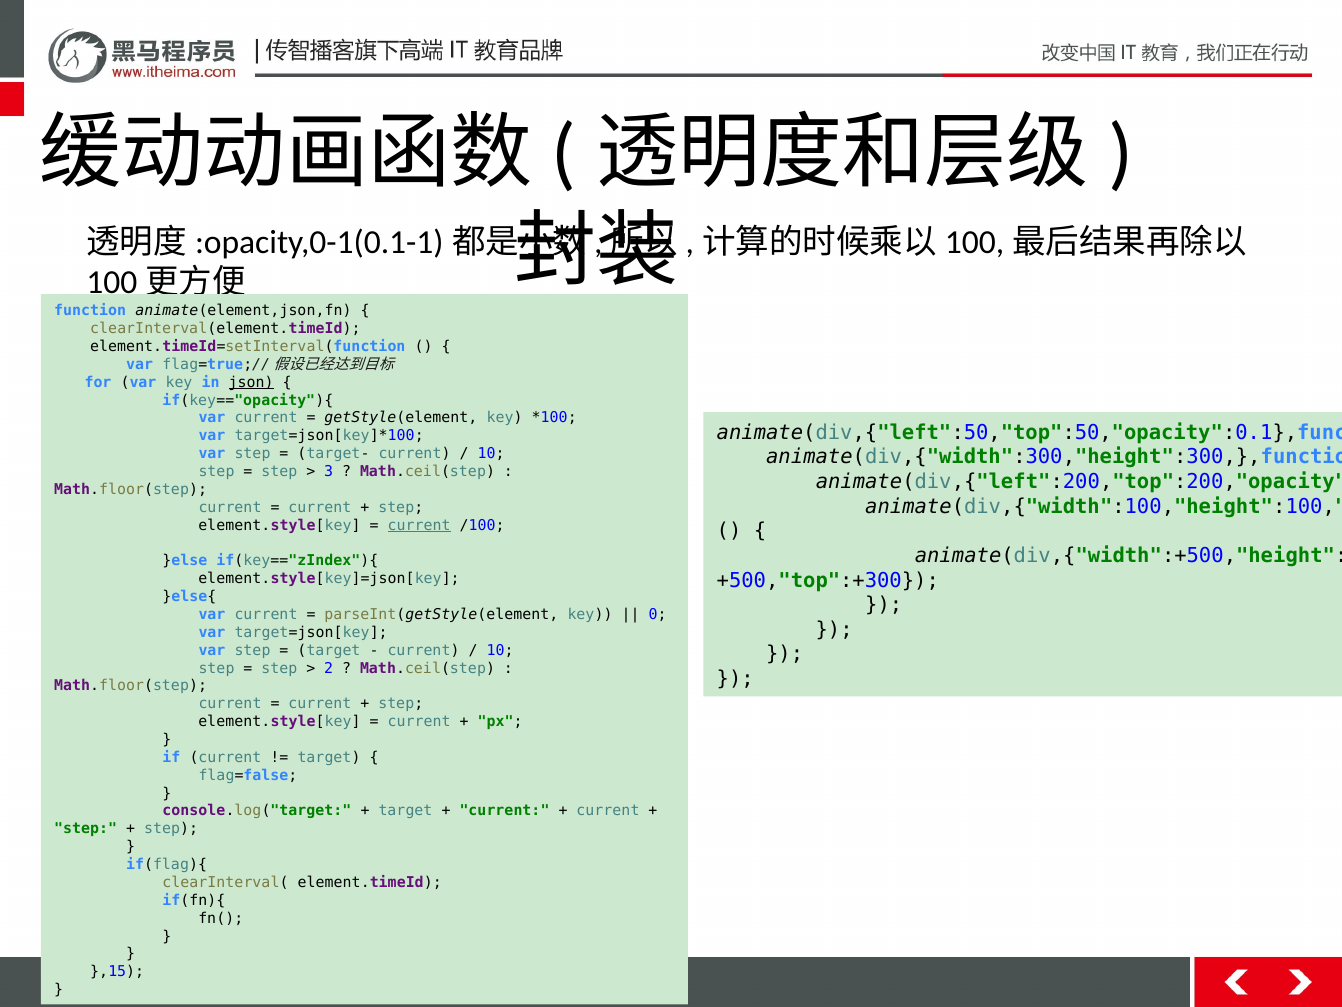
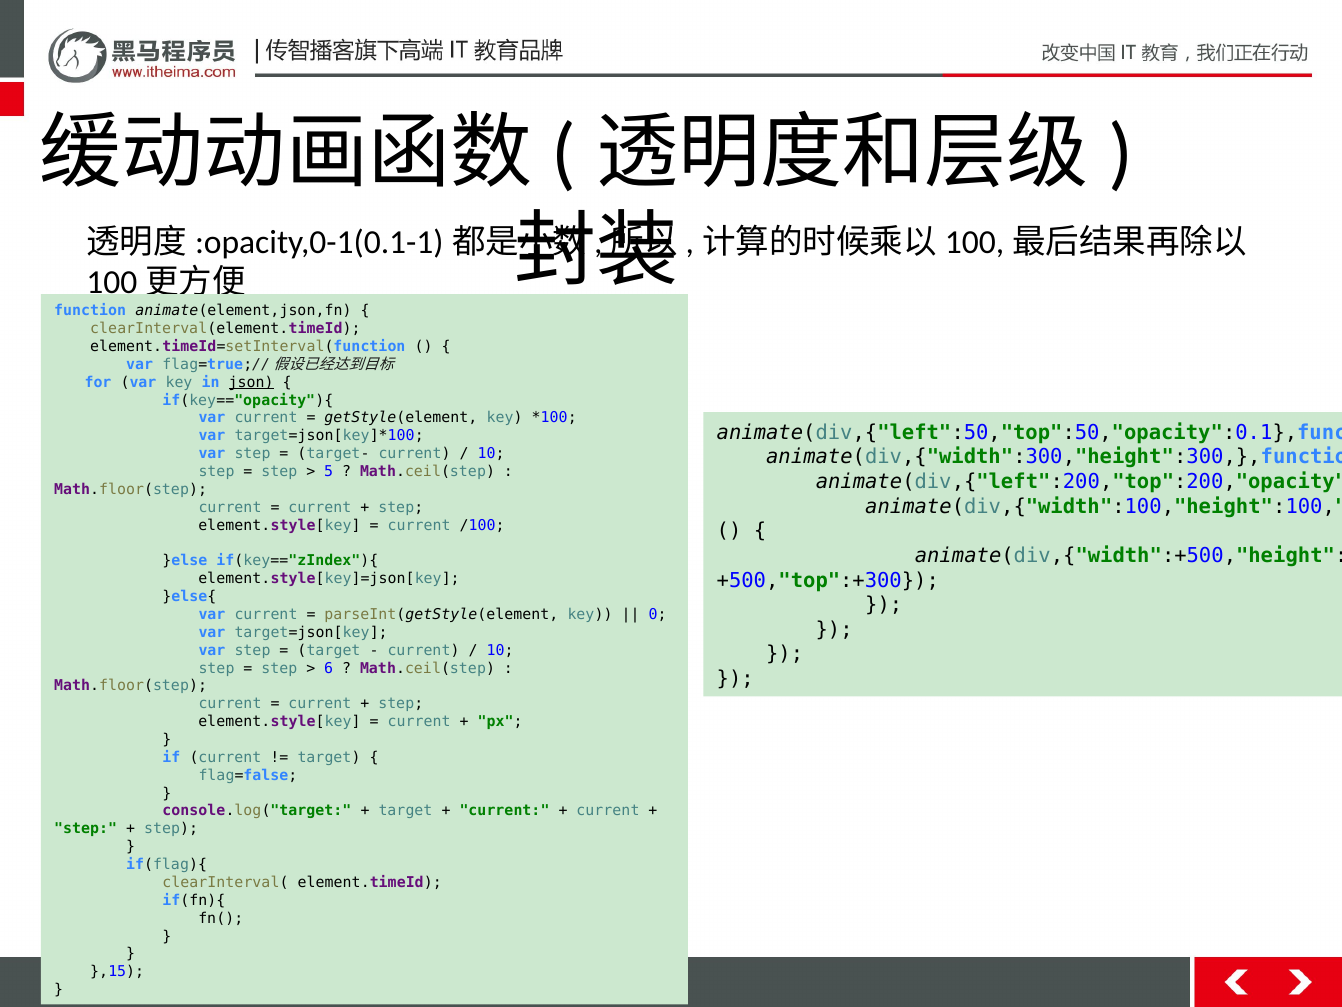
3: 3 -> 5
current at (419, 525) underline: present -> none
2: 2 -> 6
